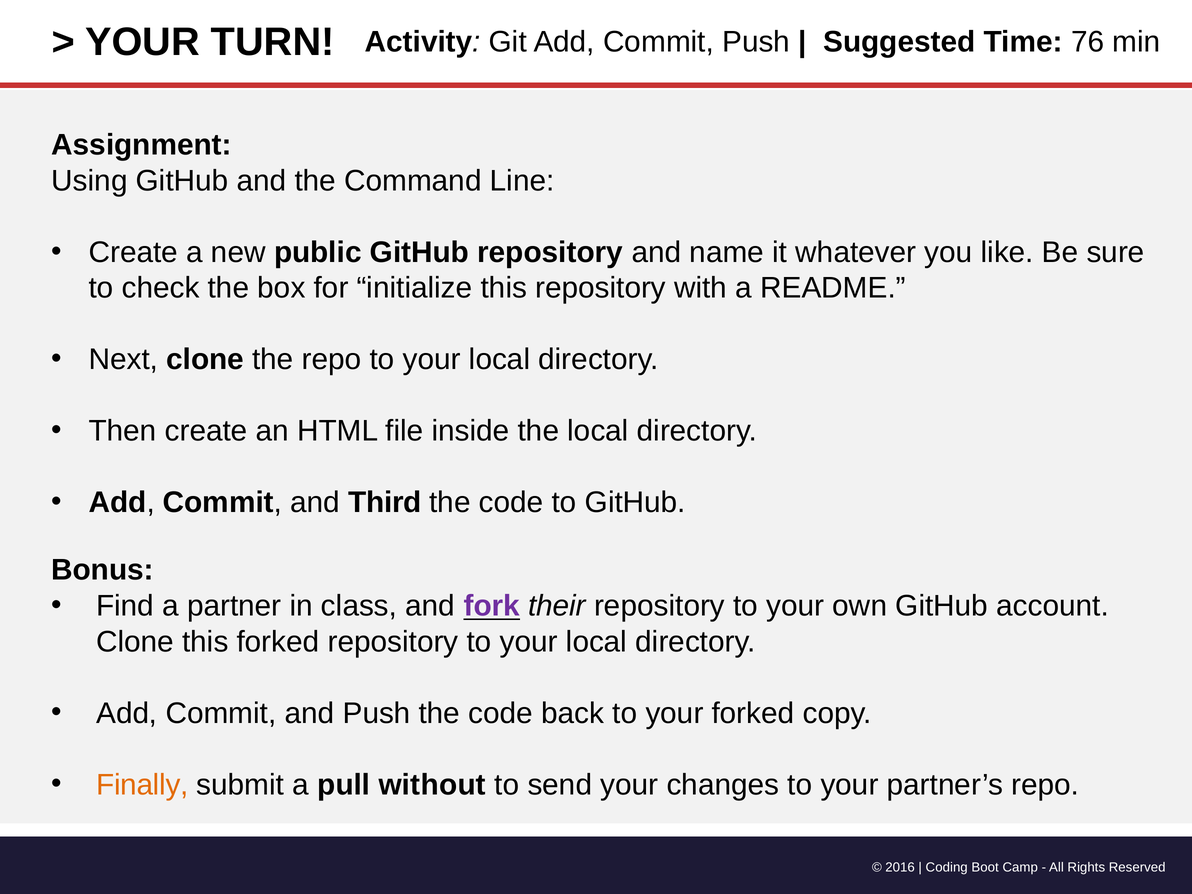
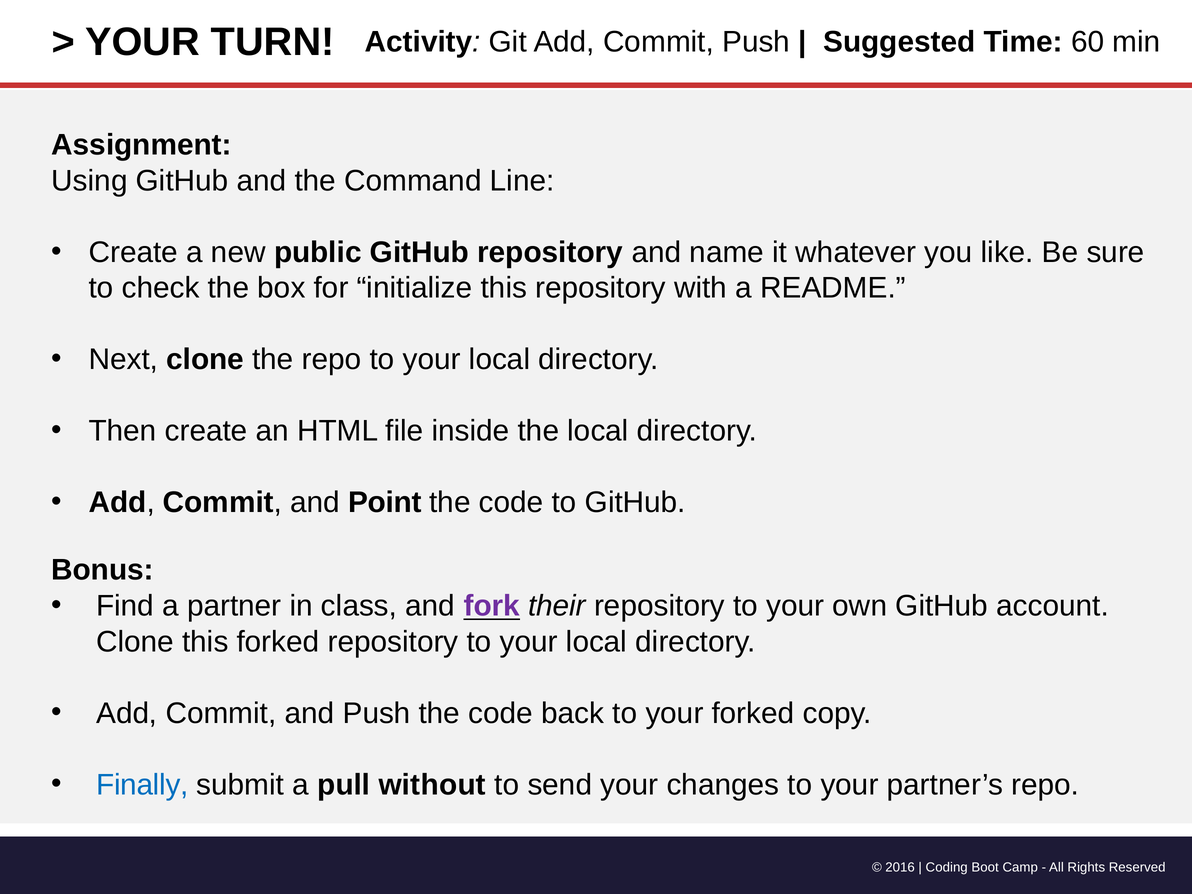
76: 76 -> 60
Third: Third -> Point
Finally colour: orange -> blue
